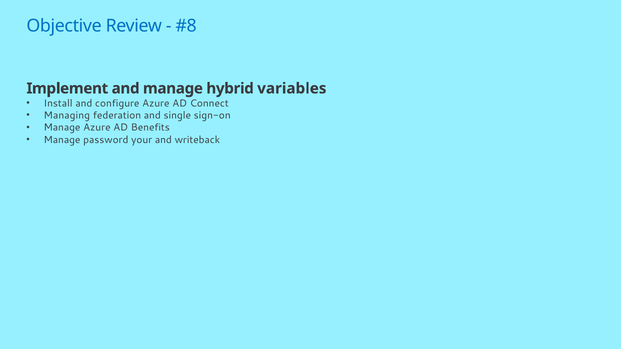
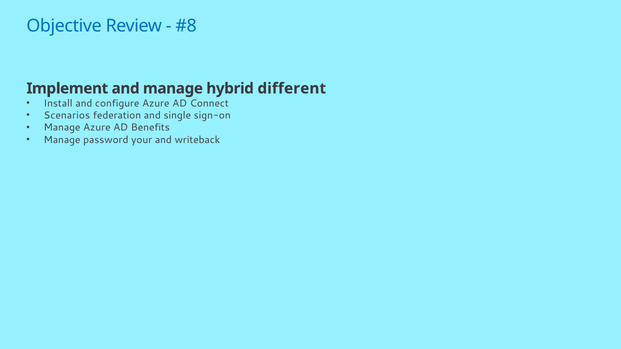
variables: variables -> different
Managing: Managing -> Scenarios
